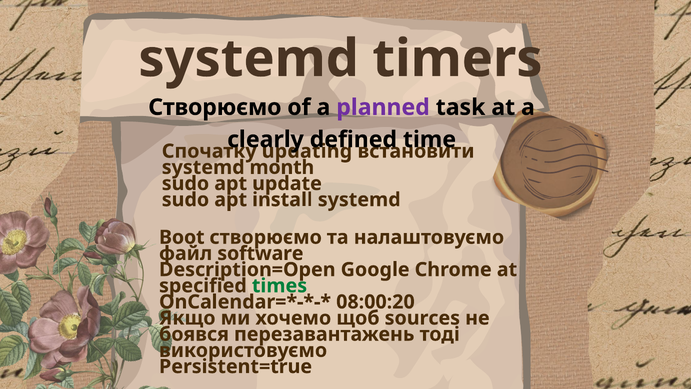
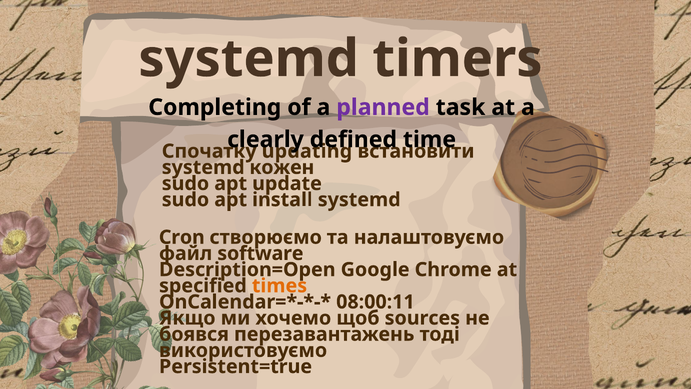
Створюємо at (215, 107): Створюємо -> Completing
month: month -> кожен
Boot: Boot -> Cron
times colour: green -> orange
08:00:20: 08:00:20 -> 08:00:11
